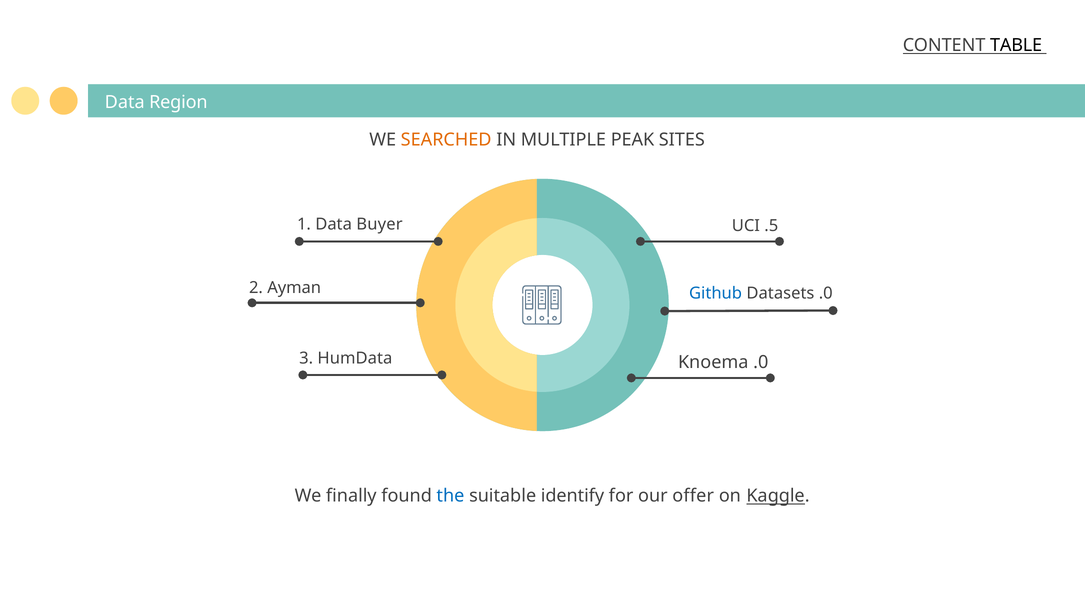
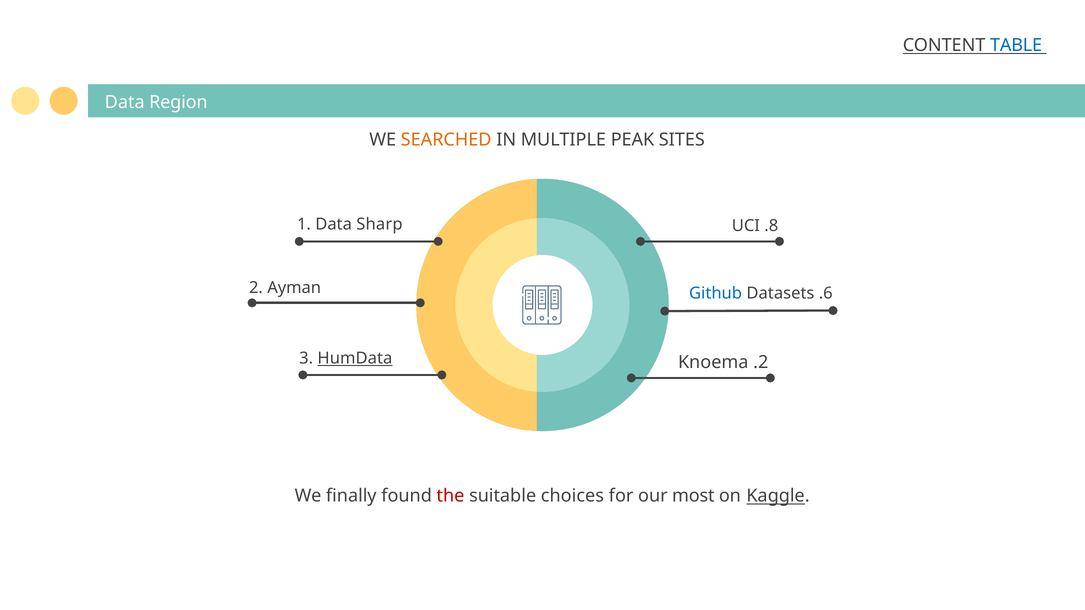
TABLE colour: black -> blue
Buyer: Buyer -> Sharp
.5: .5 -> .8
Datasets .0: .0 -> .6
HumData underline: none -> present
Knoema .0: .0 -> .2
the colour: blue -> red
identify: identify -> choices
offer: offer -> most
